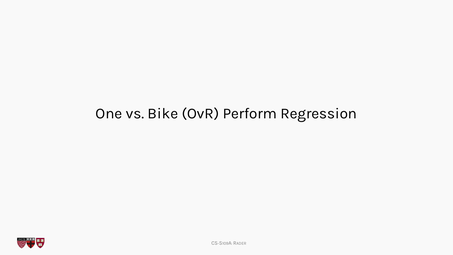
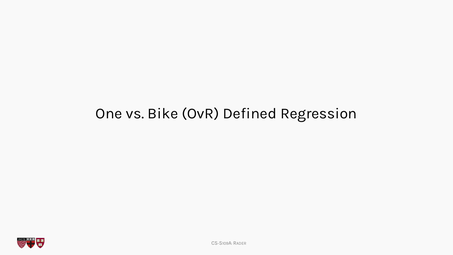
Perform: Perform -> Defined
